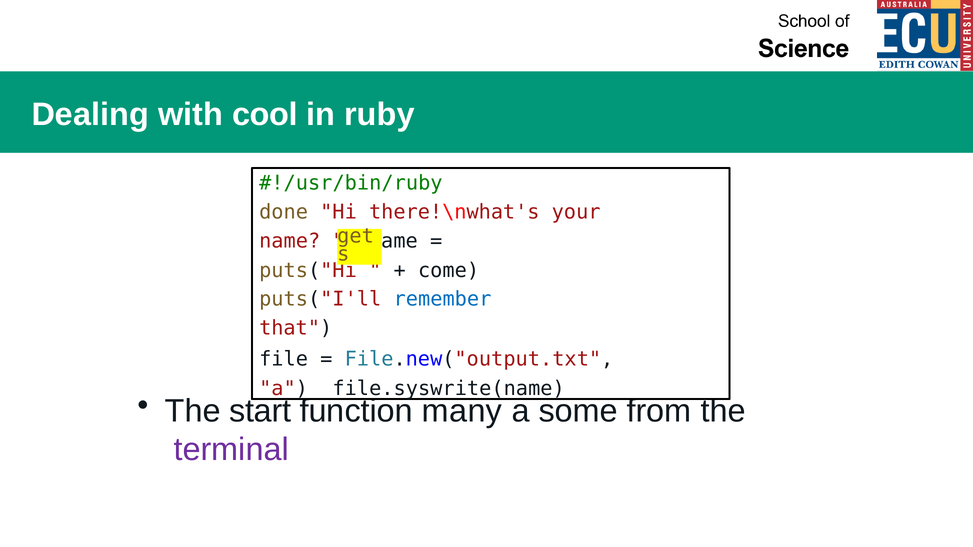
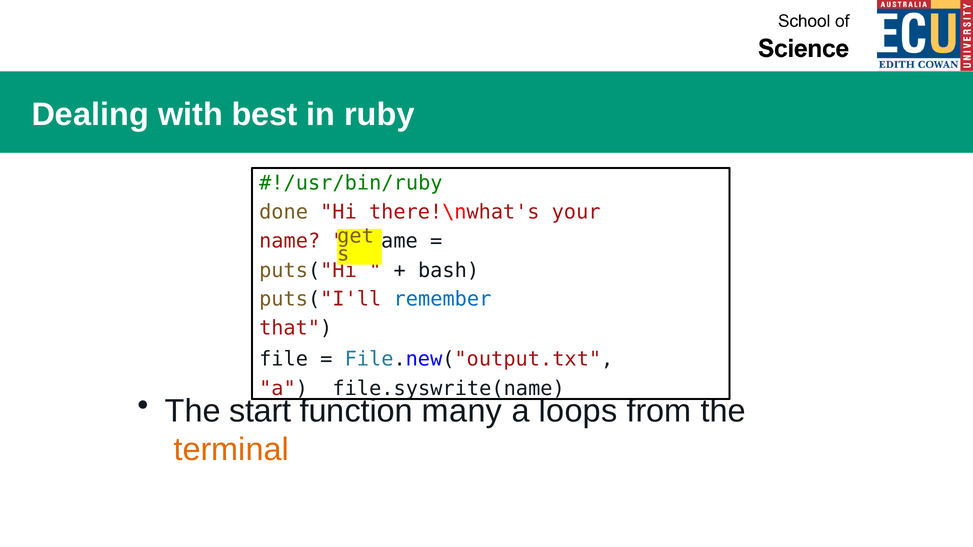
cool: cool -> best
come: come -> bash
some: some -> loops
terminal colour: purple -> orange
